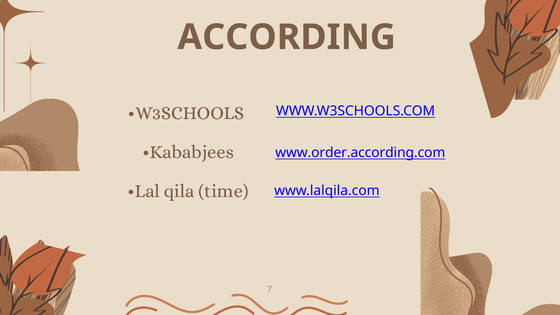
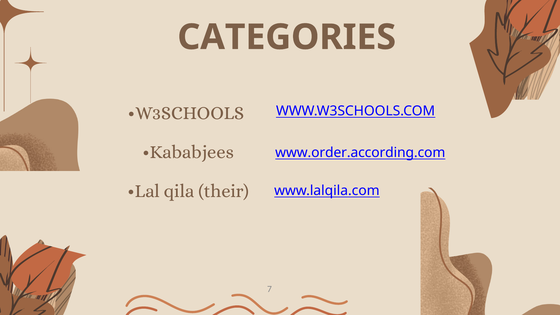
ACCORDING: ACCORDING -> CATEGORIES
time: time -> their
